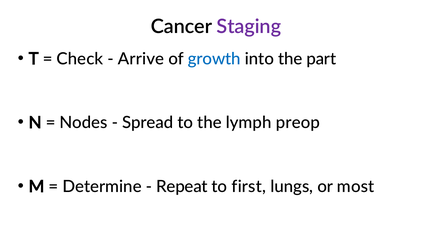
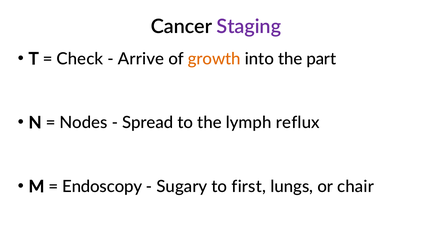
growth colour: blue -> orange
preop: preop -> reflux
Determine: Determine -> Endoscopy
Repeat: Repeat -> Sugary
most: most -> chair
